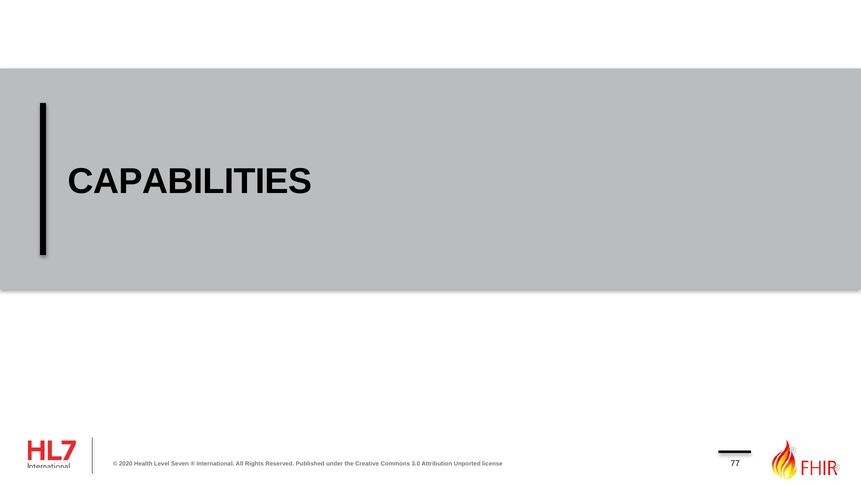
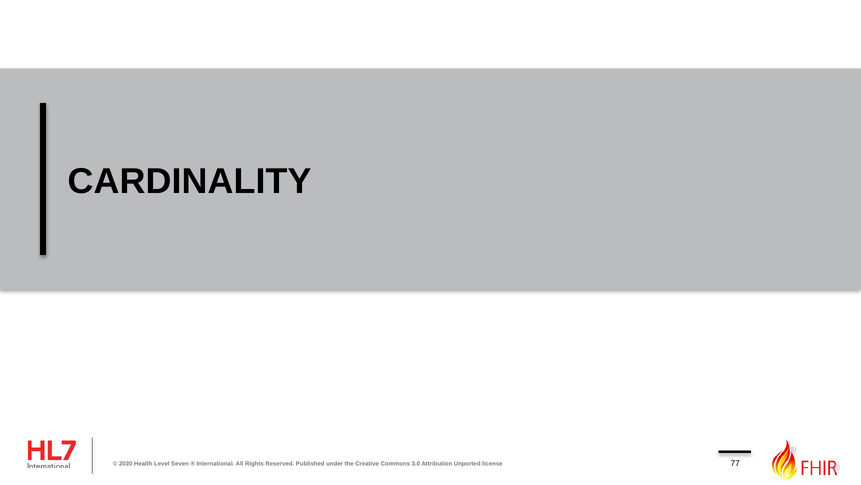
CAPABILITIES: CAPABILITIES -> CARDINALITY
